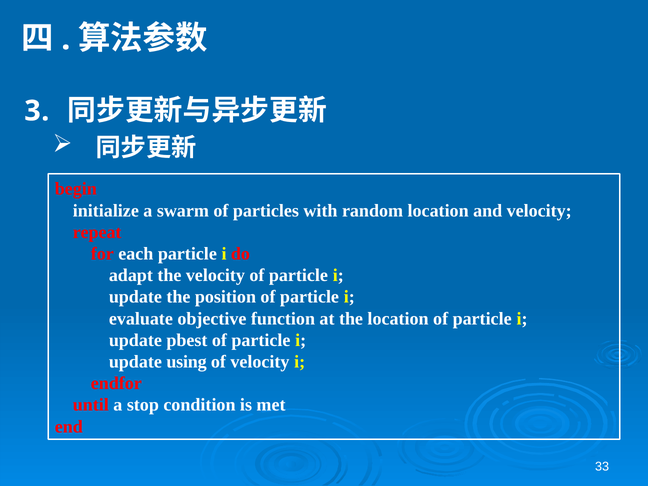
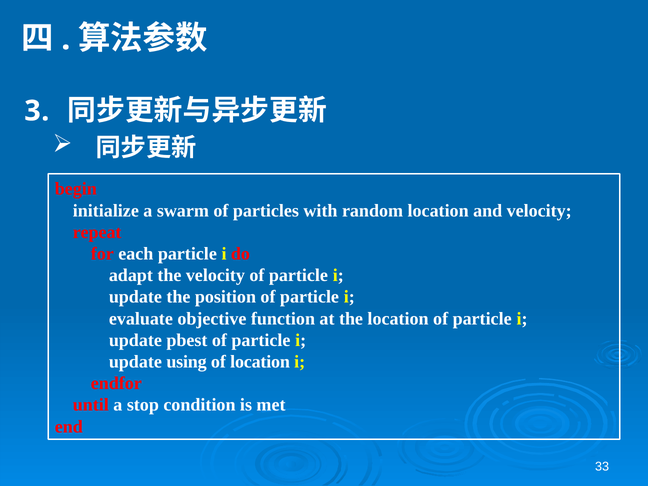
of velocity: velocity -> location
